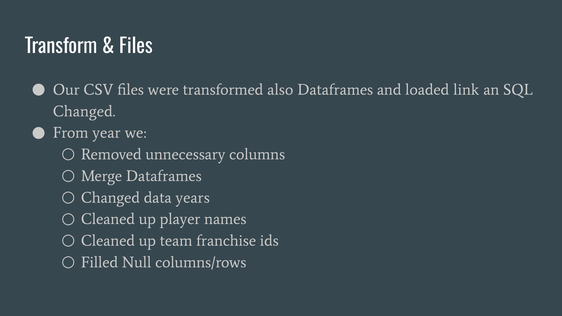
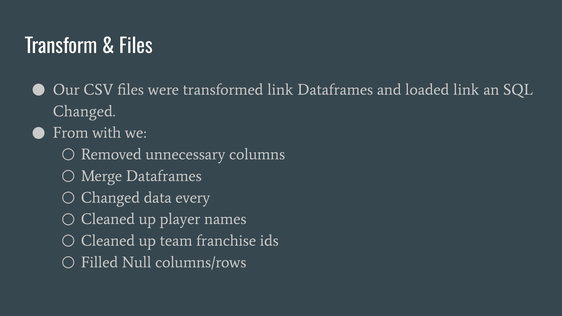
transformed also: also -> link
year: year -> with
years: years -> every
